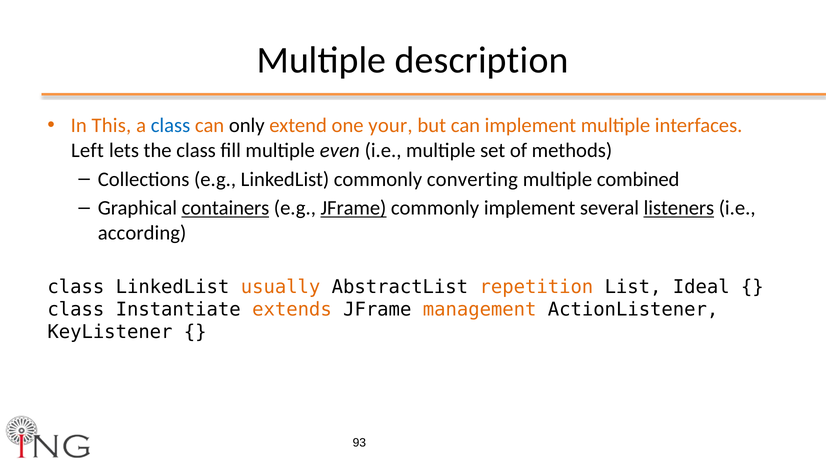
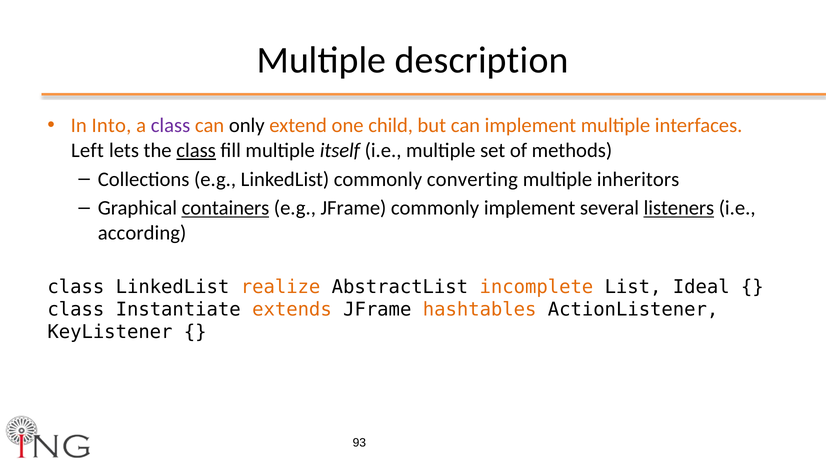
This: This -> Into
class at (171, 125) colour: blue -> purple
your: your -> child
class at (196, 150) underline: none -> present
even: even -> itself
combined: combined -> inheritors
JFrame at (353, 208) underline: present -> none
usually: usually -> realize
repetition: repetition -> incomplete
management: management -> hashtables
